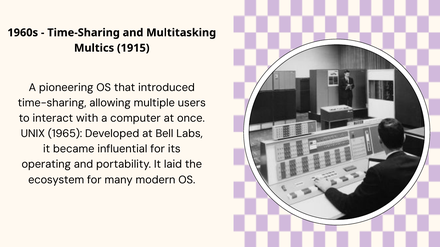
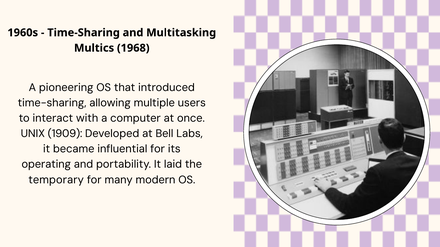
1915: 1915 -> 1968
1965: 1965 -> 1909
ecosystem: ecosystem -> temporary
